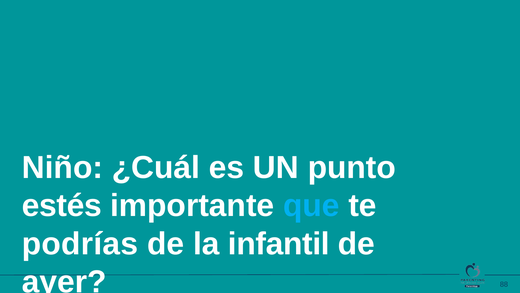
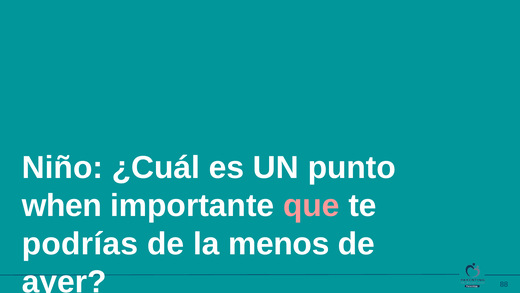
estés: estés -> when
que colour: light blue -> pink
infantil: infantil -> menos
